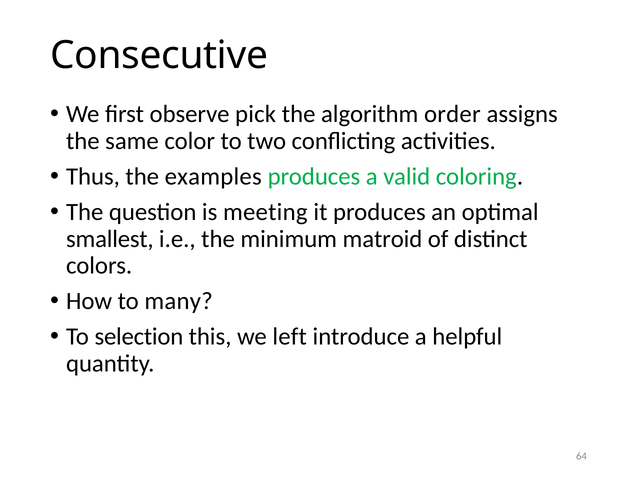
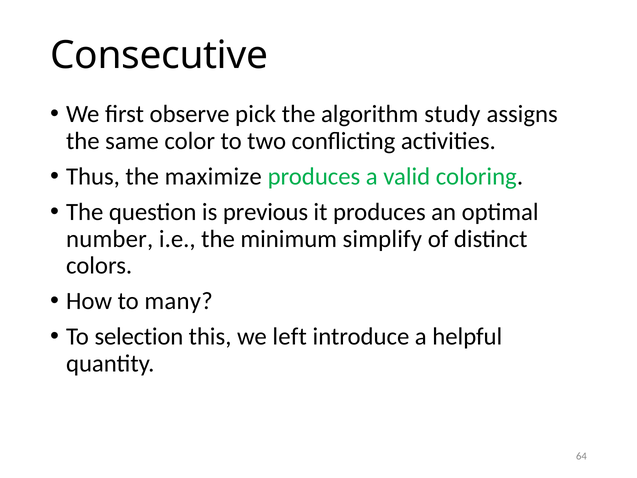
order: order -> study
examples: examples -> maximize
meeting: meeting -> previous
smallest: smallest -> number
matroid: matroid -> simplify
